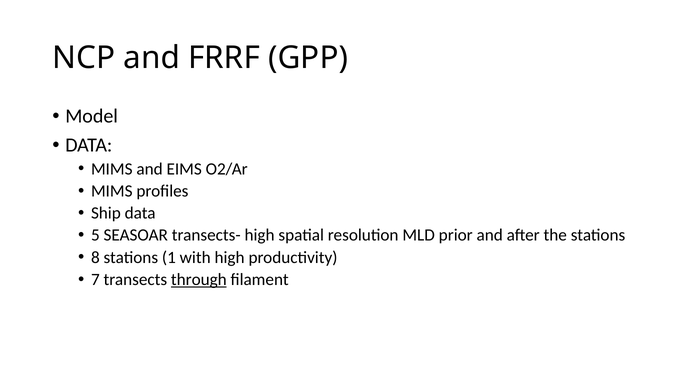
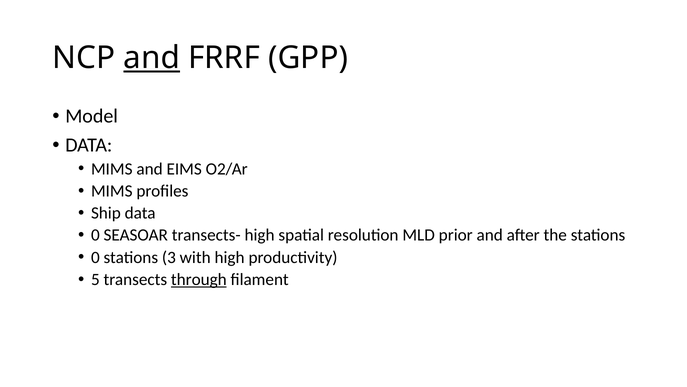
and at (152, 58) underline: none -> present
5 at (95, 235): 5 -> 0
8 at (95, 257): 8 -> 0
1: 1 -> 3
7: 7 -> 5
